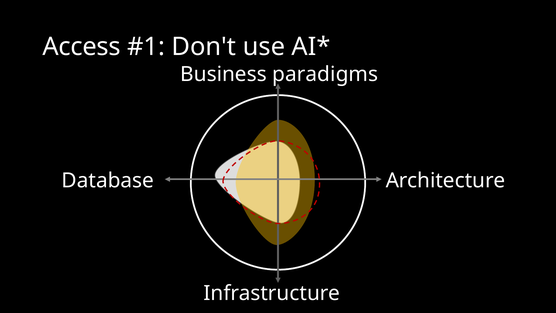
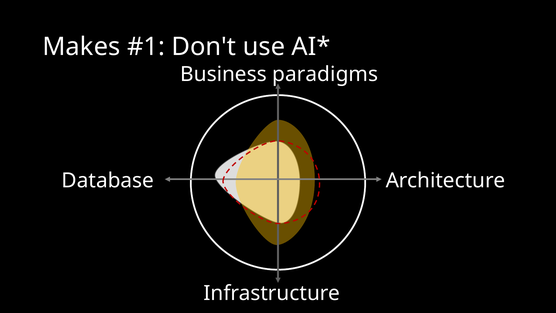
Access: Access -> Makes
